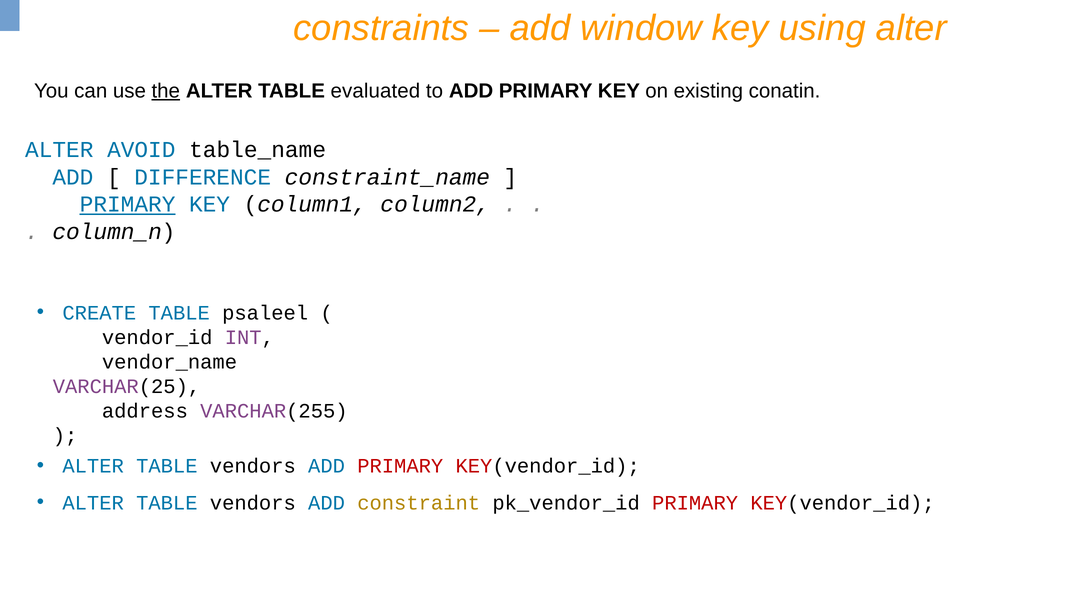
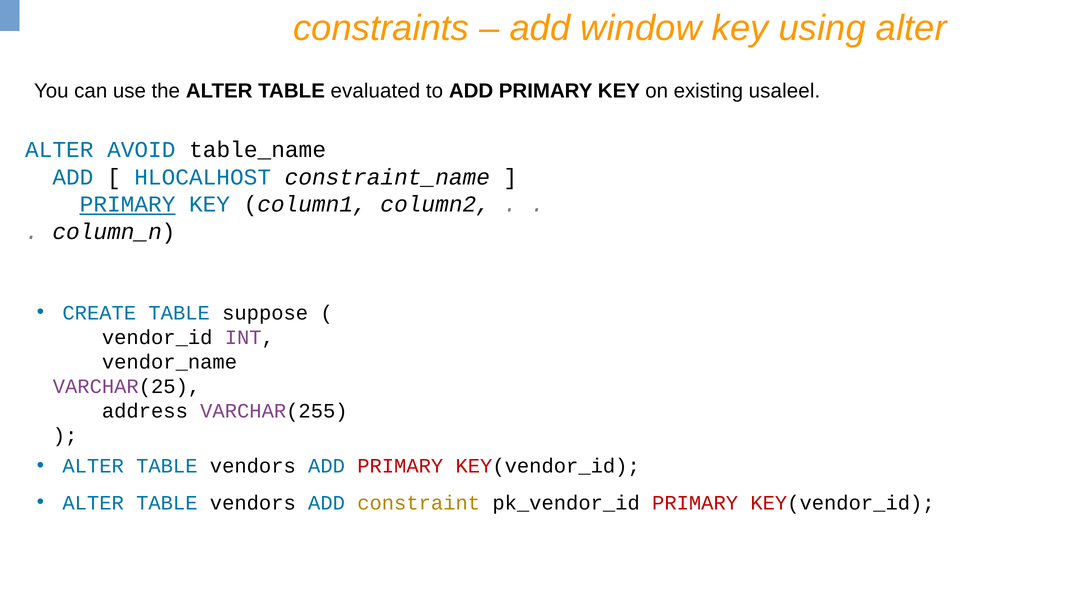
the underline: present -> none
conatin: conatin -> usaleel
DIFFERENCE: DIFFERENCE -> HLOCALHOST
psaleel: psaleel -> suppose
